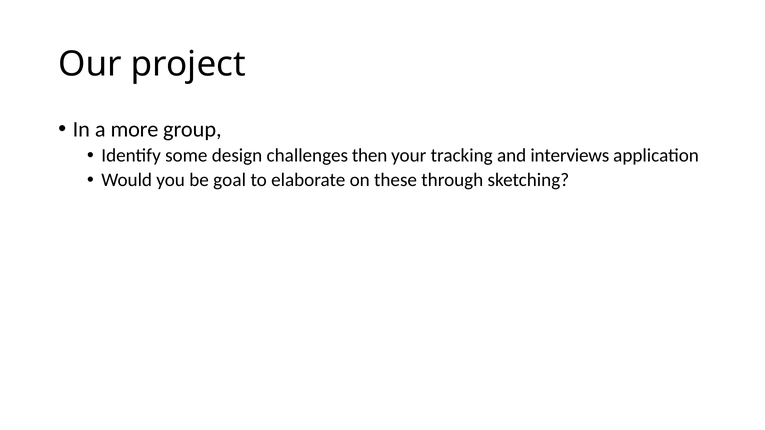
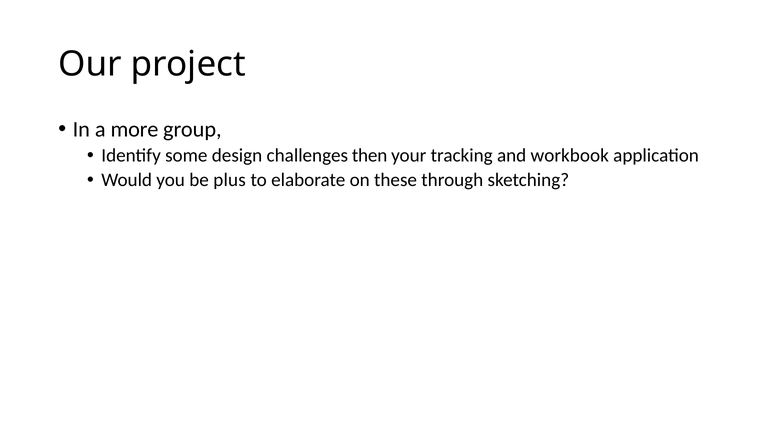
interviews: interviews -> workbook
goal: goal -> plus
